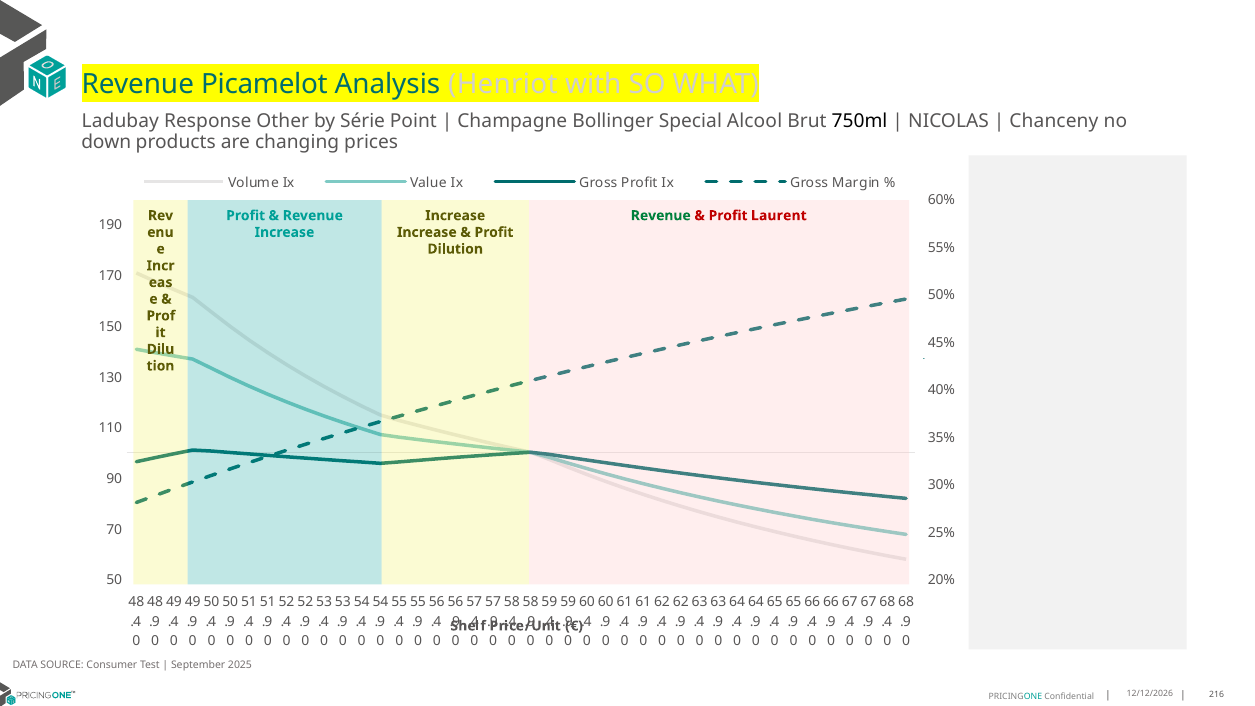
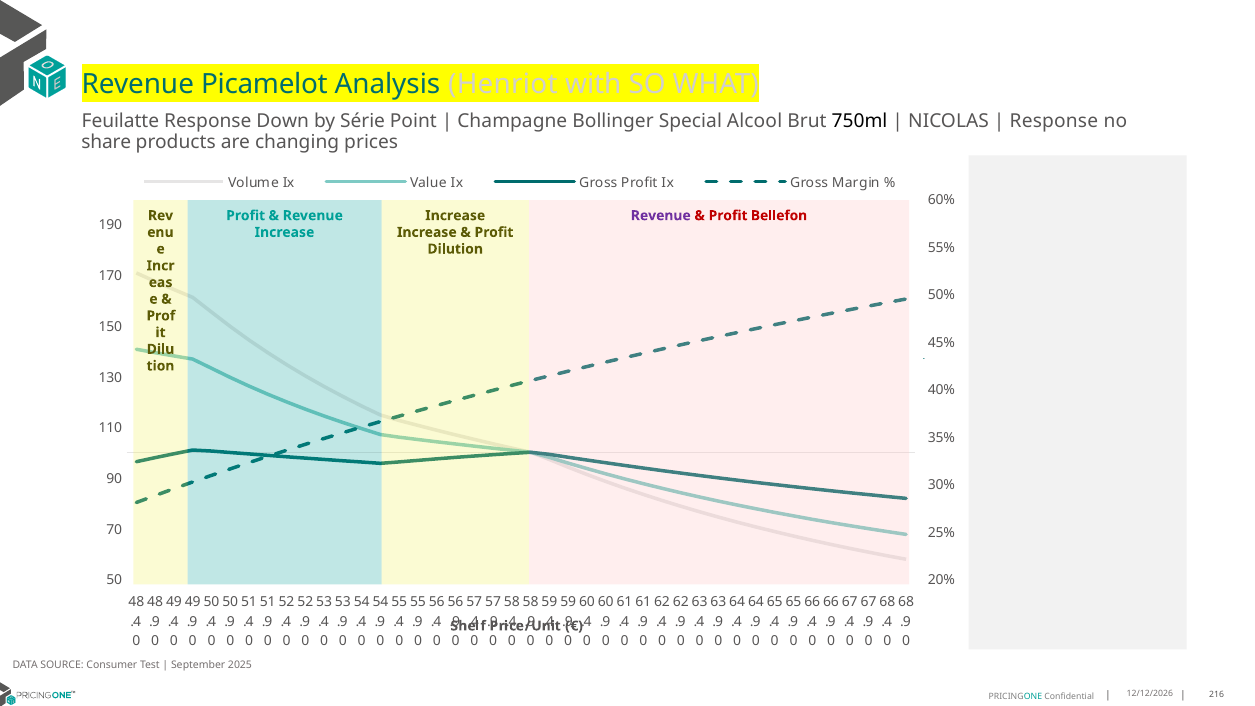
Ladubay: Ladubay -> Feuilatte
Other: Other -> Down
Chanceny at (1054, 121): Chanceny -> Response
down: down -> share
Revenue at (661, 216) colour: green -> purple
Laurent: Laurent -> Bellefon
